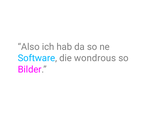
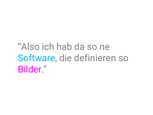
wondrous: wondrous -> definieren
